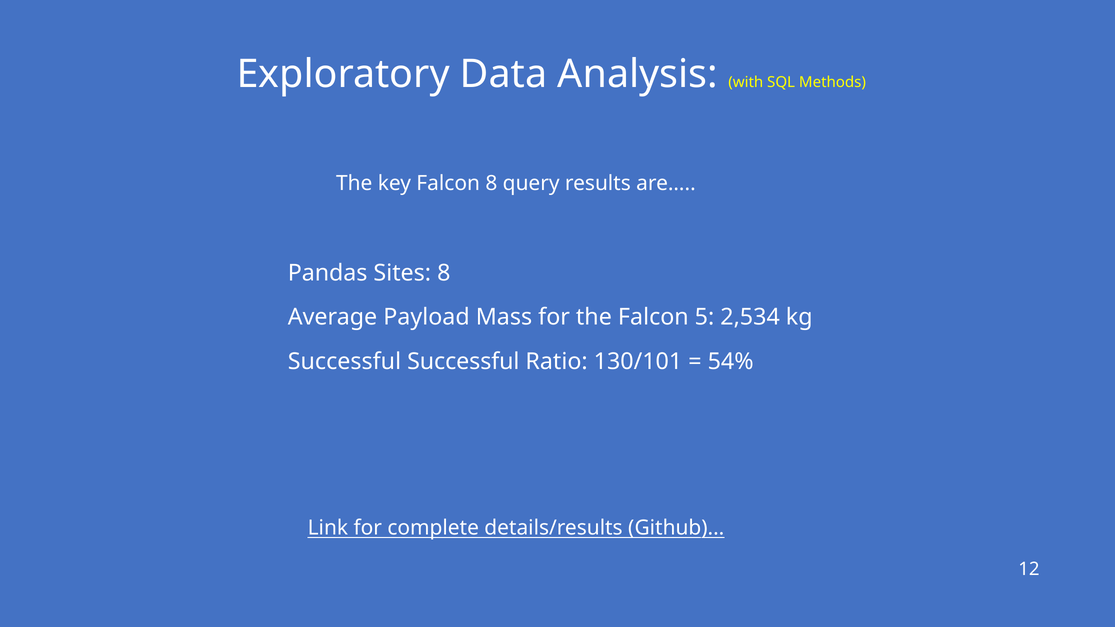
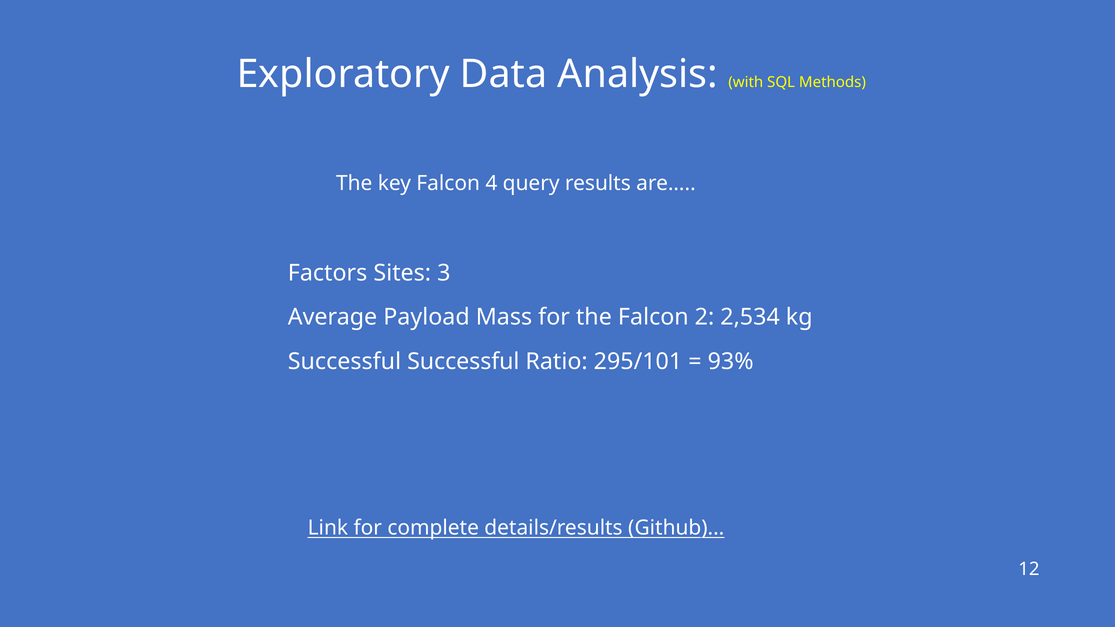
Falcon 8: 8 -> 4
Pandas: Pandas -> Factors
Sites 8: 8 -> 3
5: 5 -> 2
130/101: 130/101 -> 295/101
54%: 54% -> 93%
